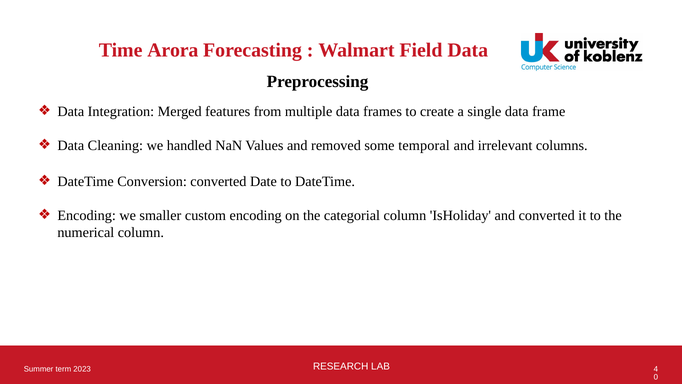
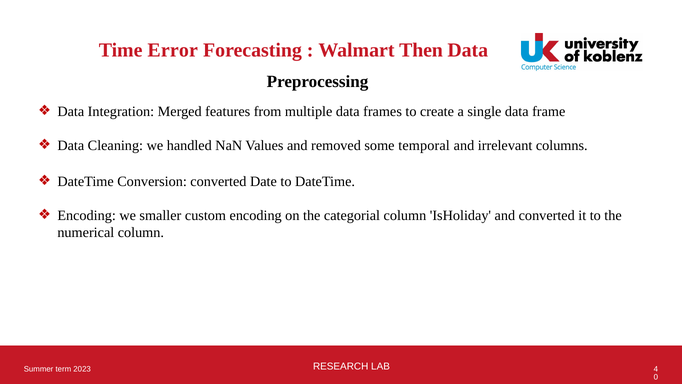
Arora: Arora -> Error
Field: Field -> Then
